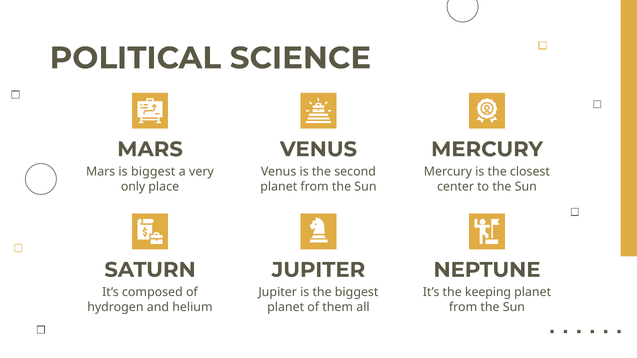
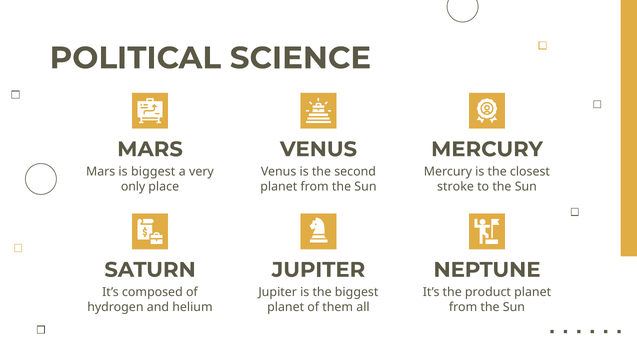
center: center -> stroke
keeping: keeping -> product
